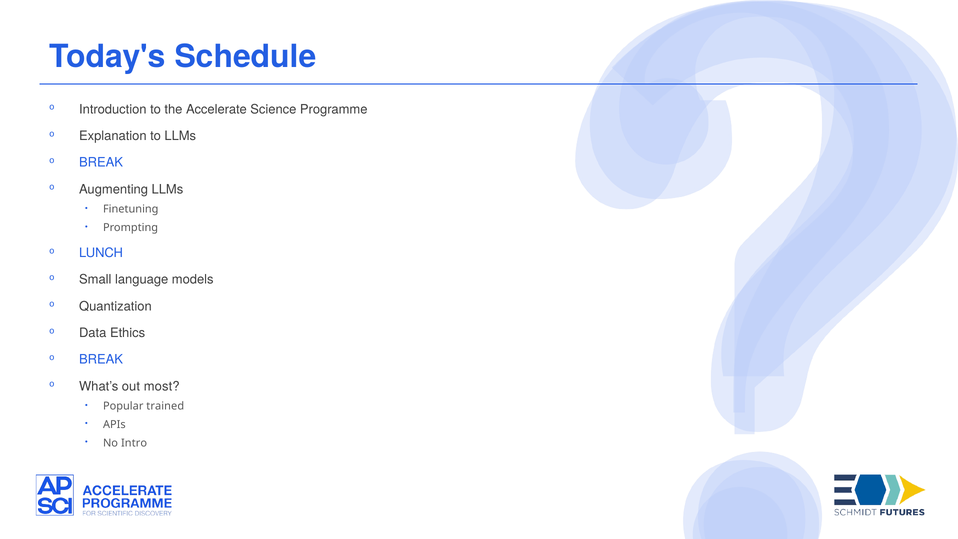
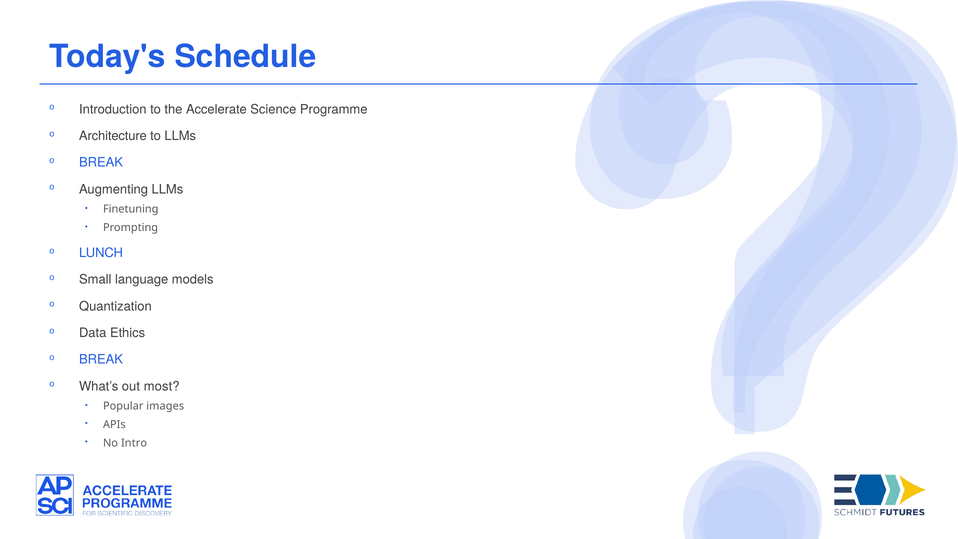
Explanation: Explanation -> Architecture
trained: trained -> images
